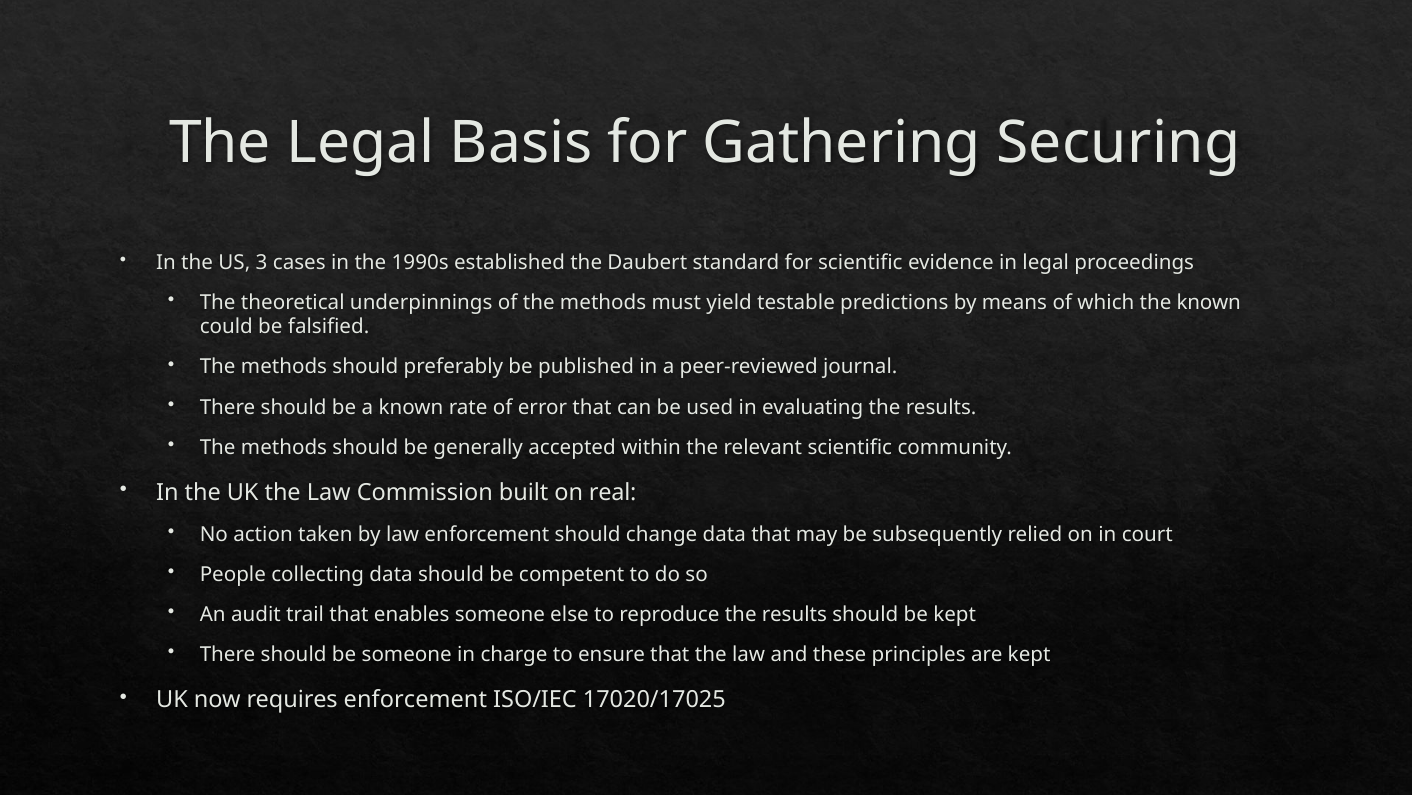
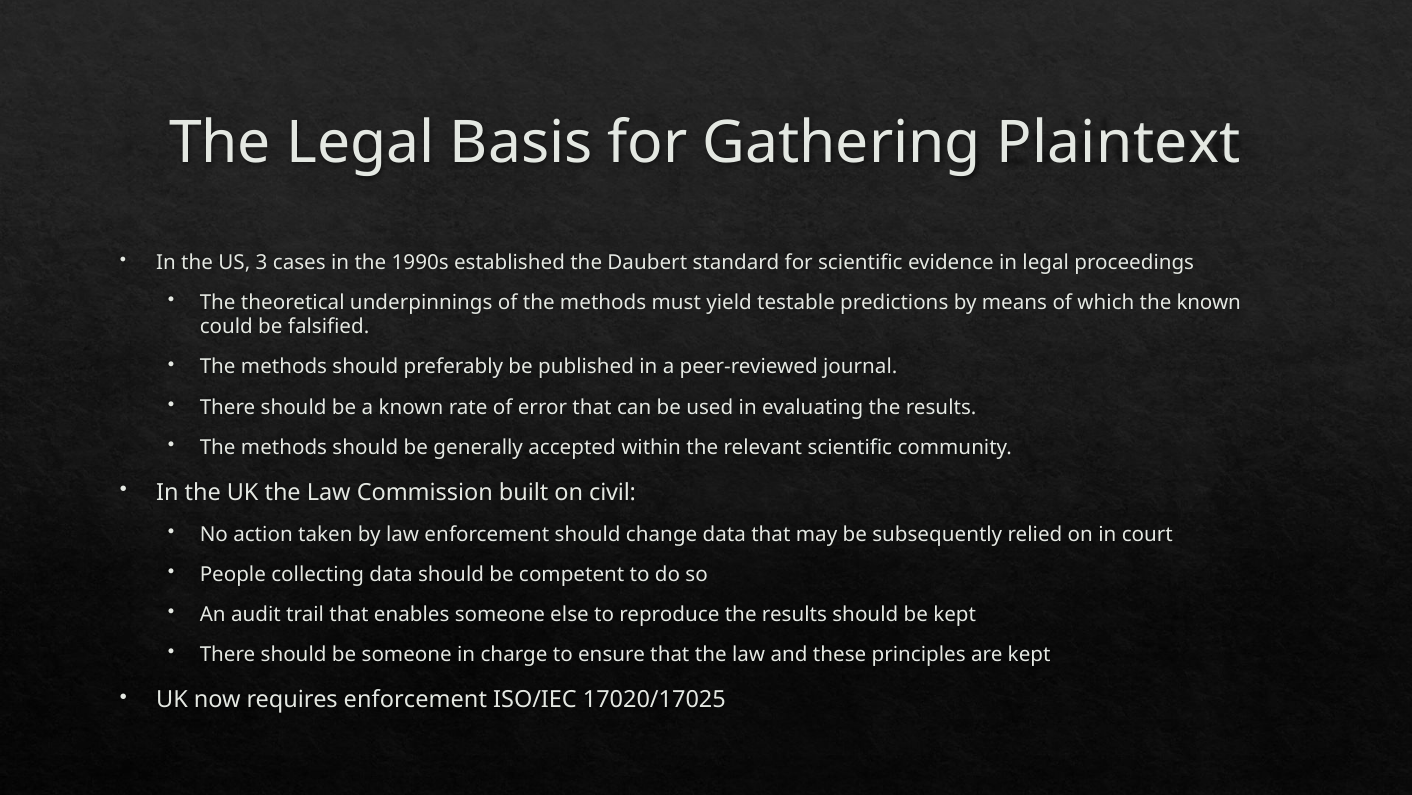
Securing: Securing -> Plaintext
real: real -> civil
